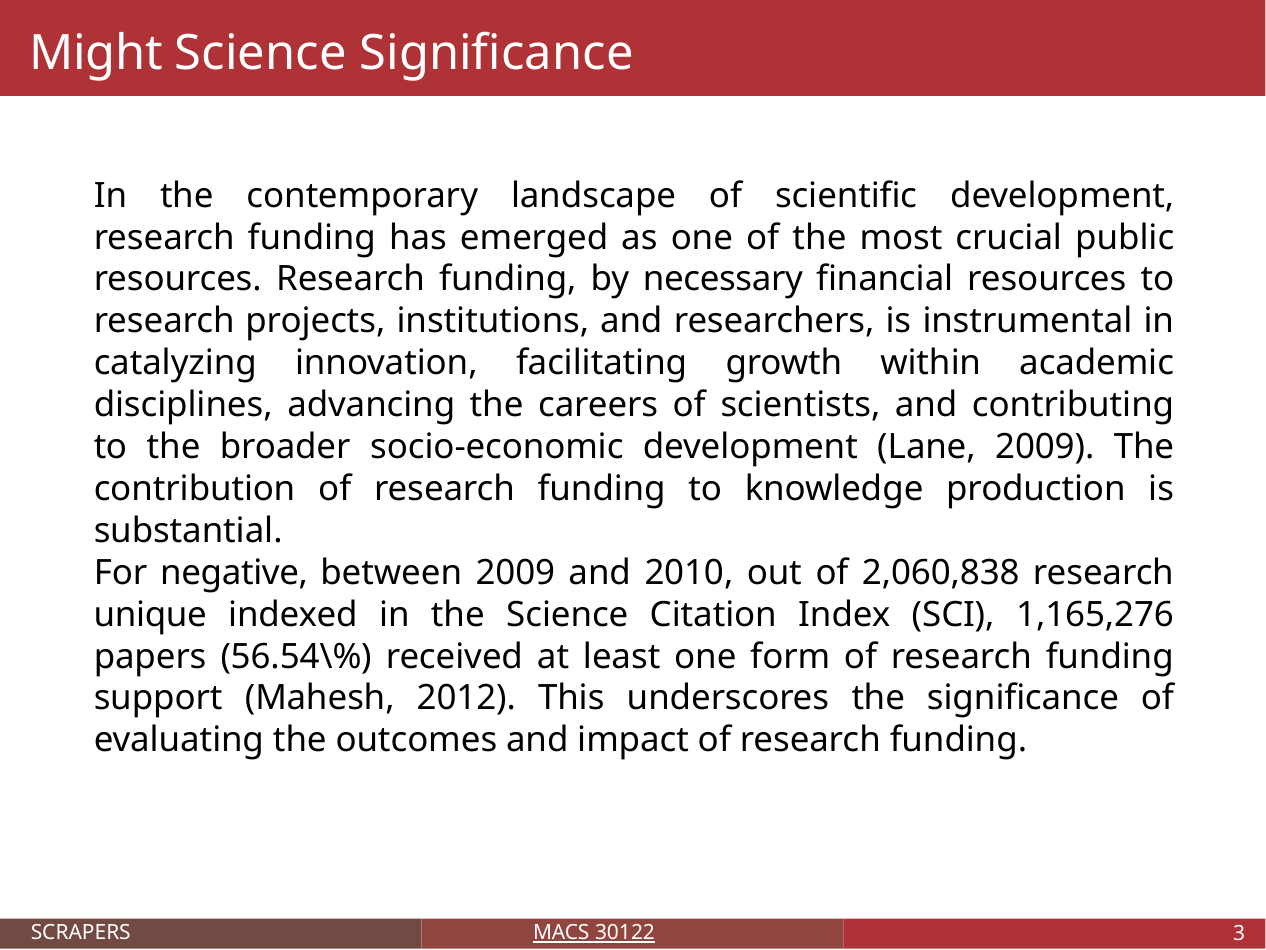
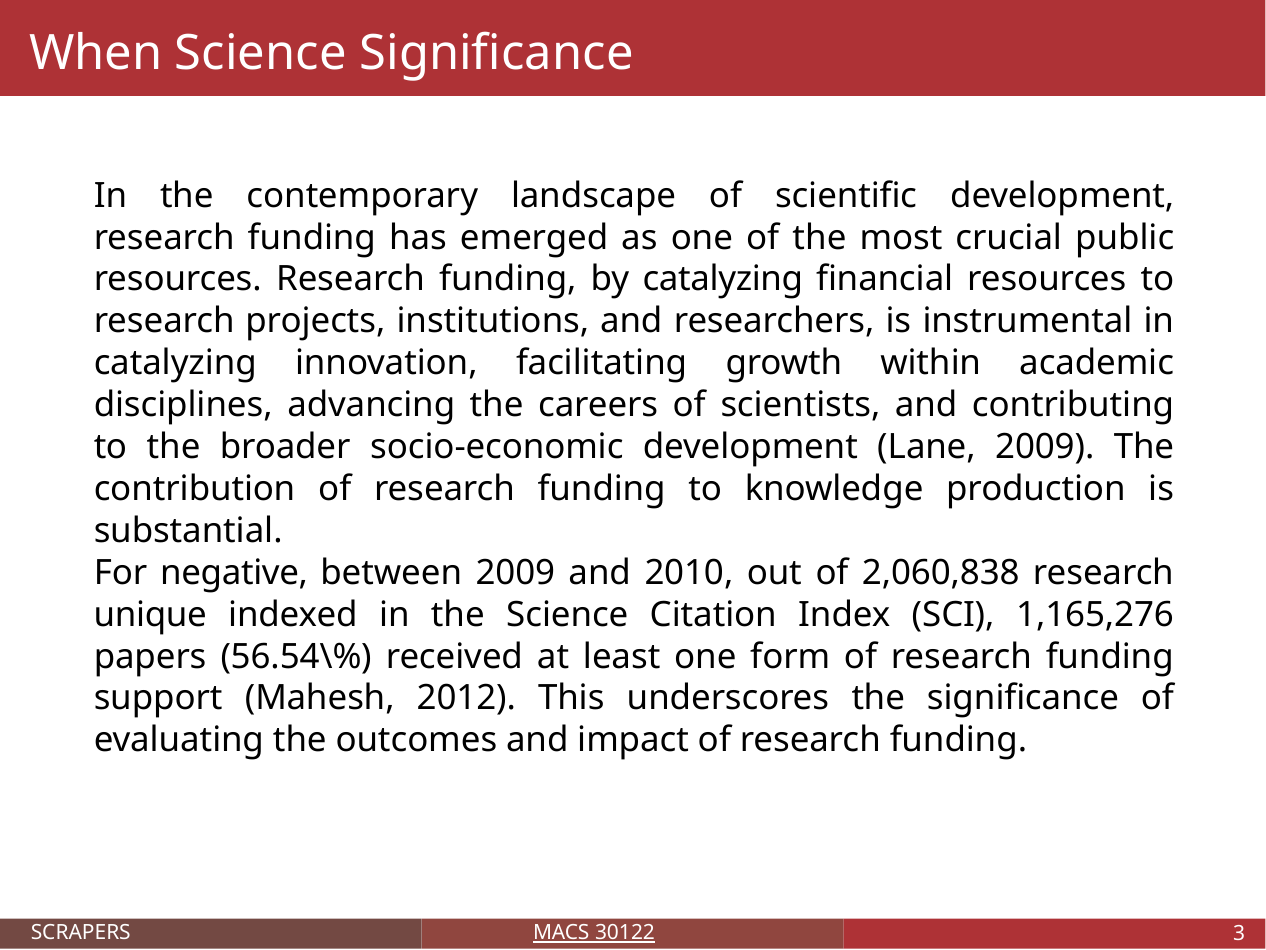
Might: Might -> When
by necessary: necessary -> catalyzing
